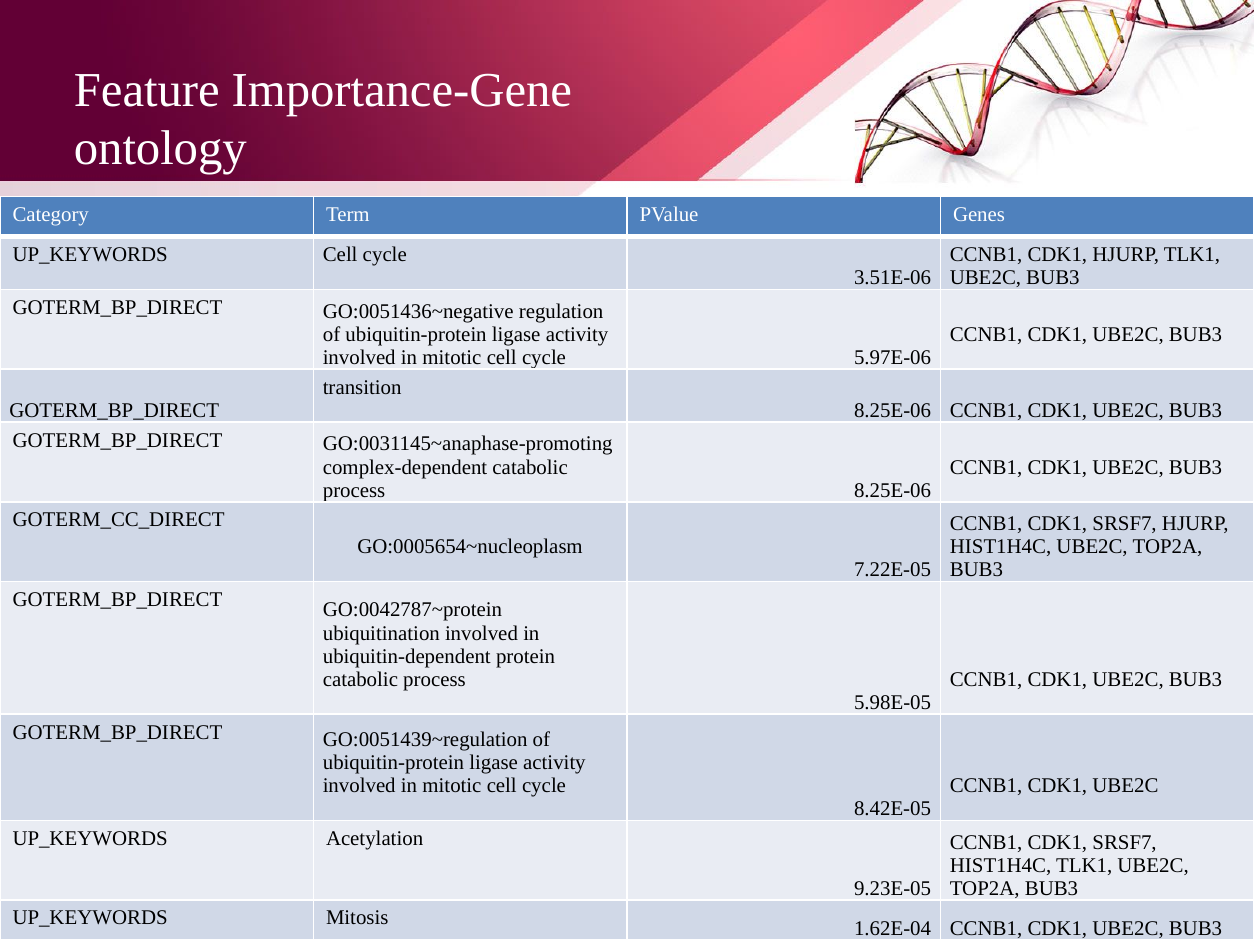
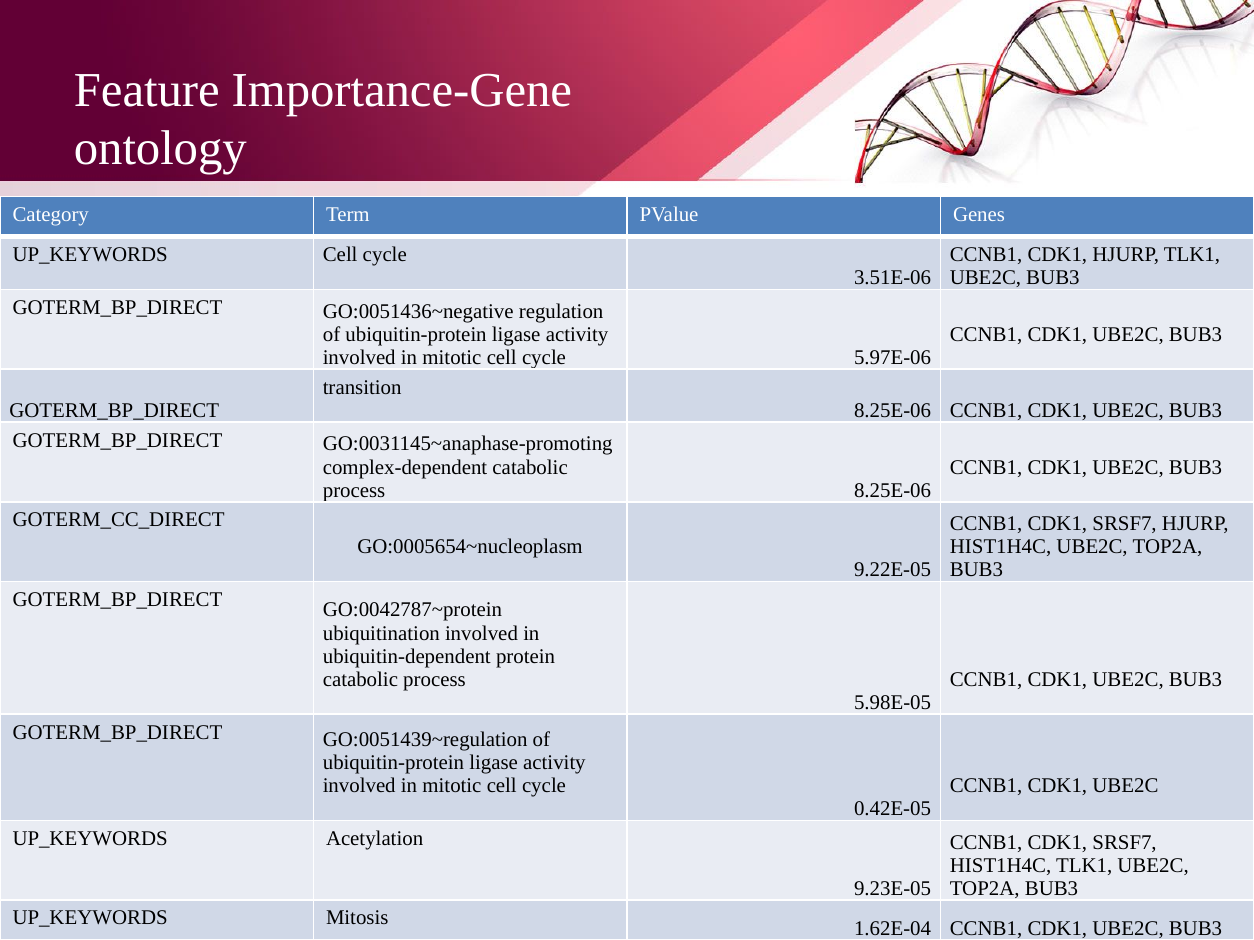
7.22E-05: 7.22E-05 -> 9.22E-05
8.42E-05: 8.42E-05 -> 0.42E-05
